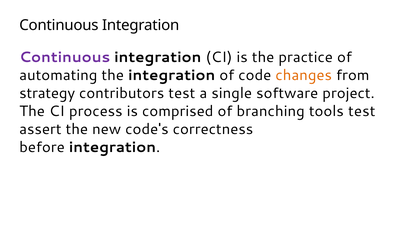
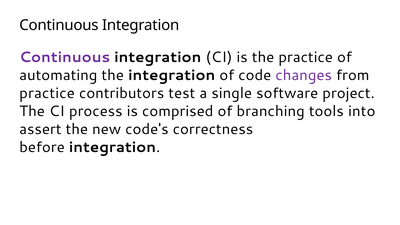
changes colour: orange -> purple
strategy at (47, 93): strategy -> practice
tools test: test -> into
